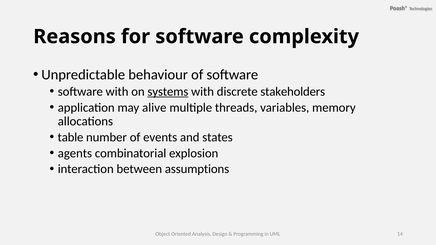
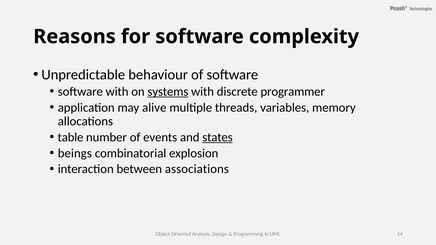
stakeholders: stakeholders -> programmer
states underline: none -> present
agents: agents -> beings
assumptions: assumptions -> associations
